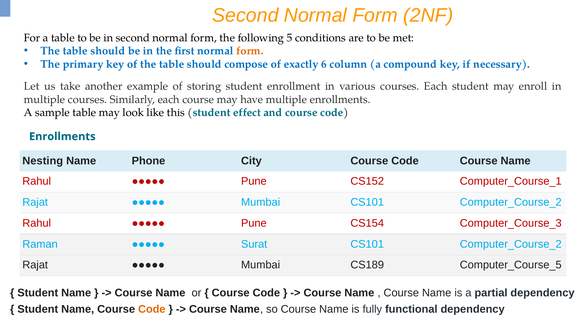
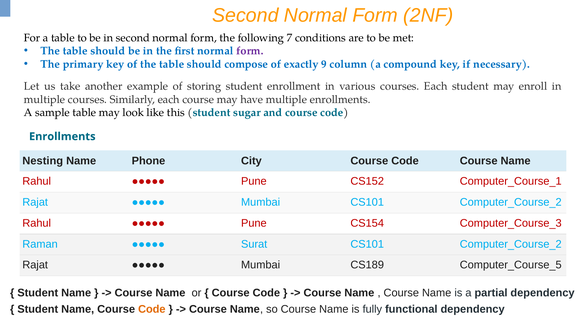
5: 5 -> 7
form at (250, 51) colour: orange -> purple
6: 6 -> 9
effect: effect -> sugar
